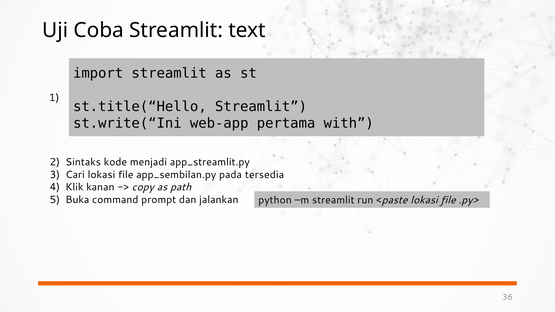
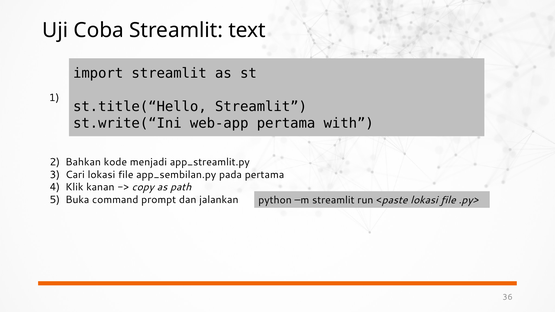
Sintaks: Sintaks -> Bahkan
pada tersedia: tersedia -> pertama
